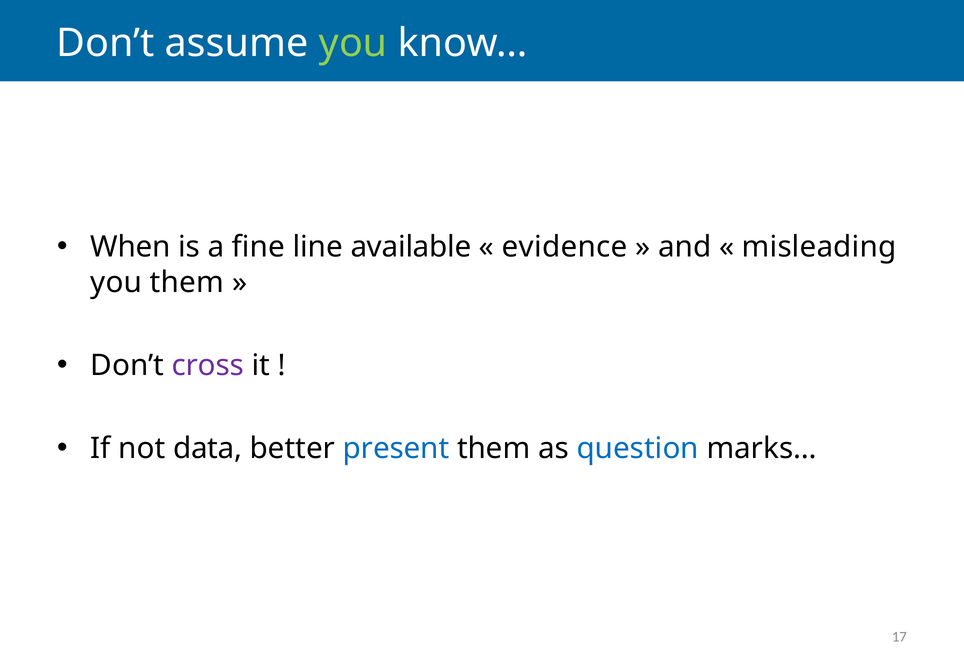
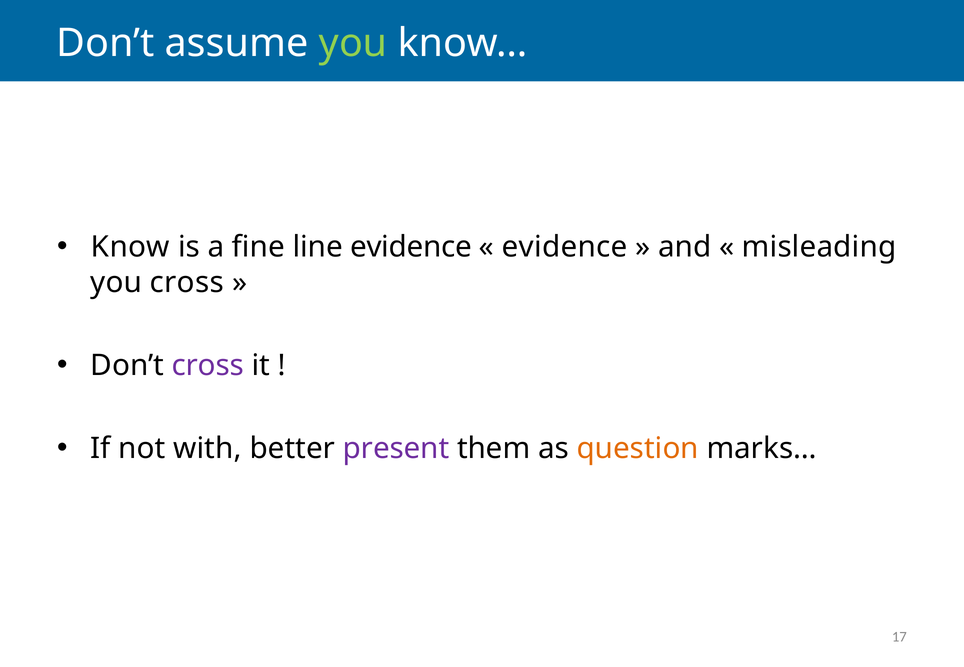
When: When -> Know
line available: available -> evidence
you them: them -> cross
data: data -> with
present colour: blue -> purple
question colour: blue -> orange
